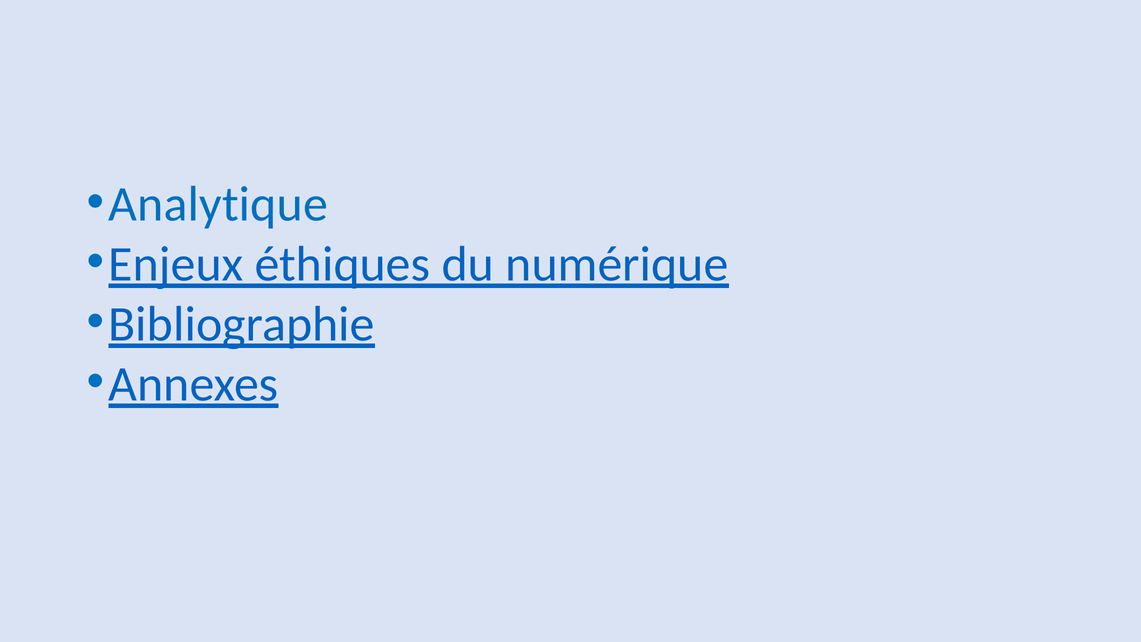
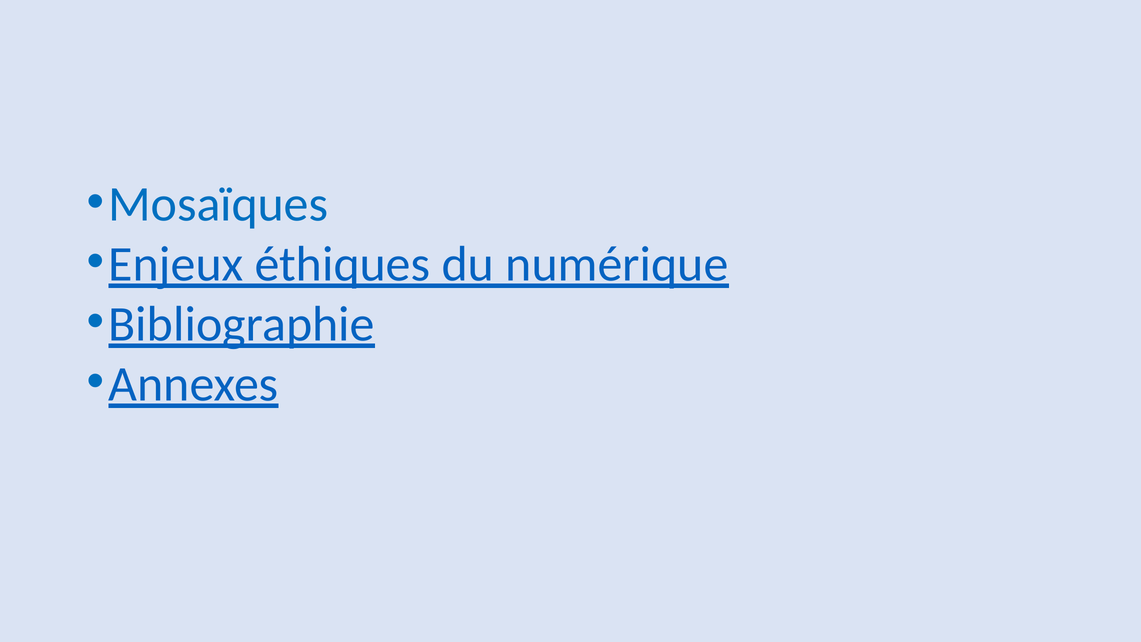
Analytique: Analytique -> Mosaïques
